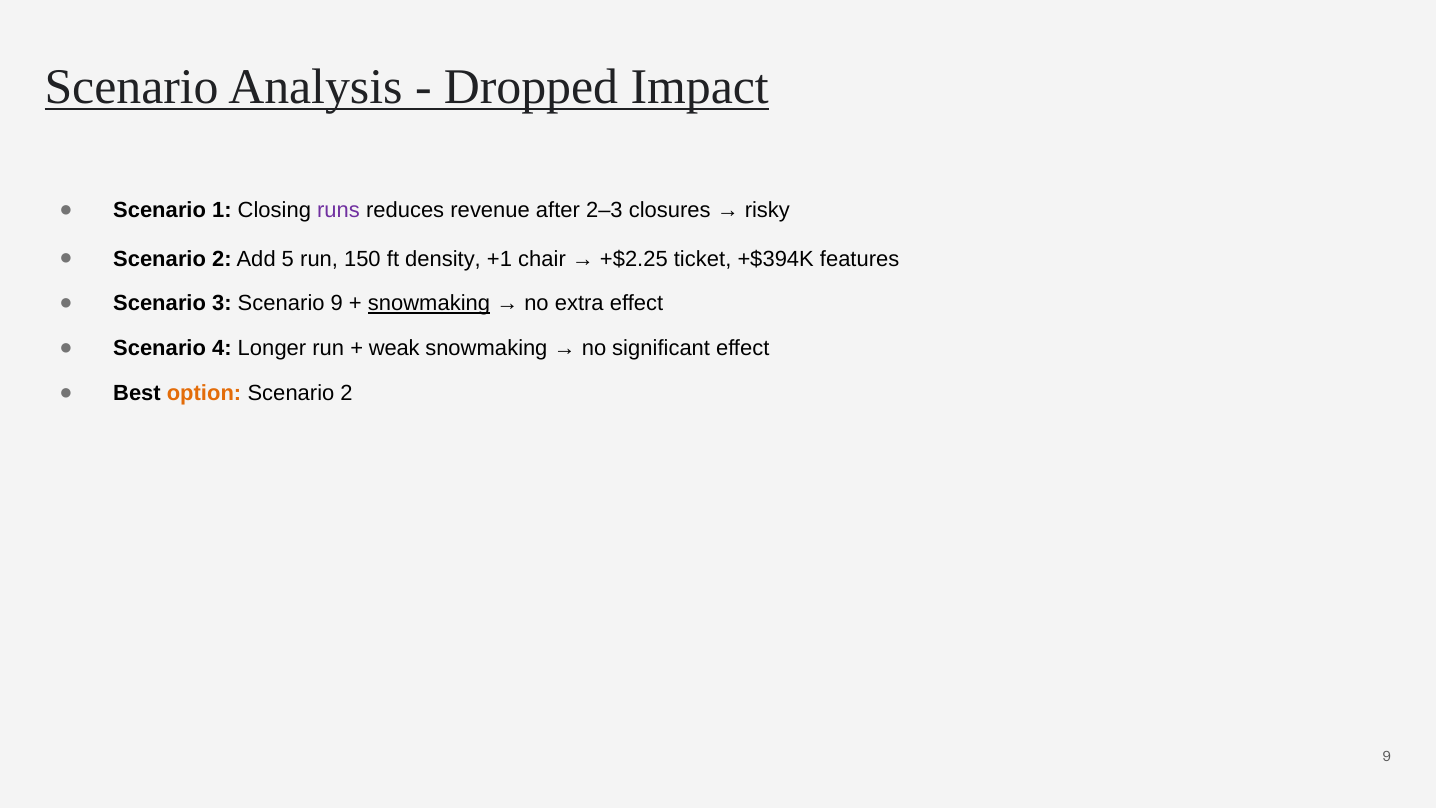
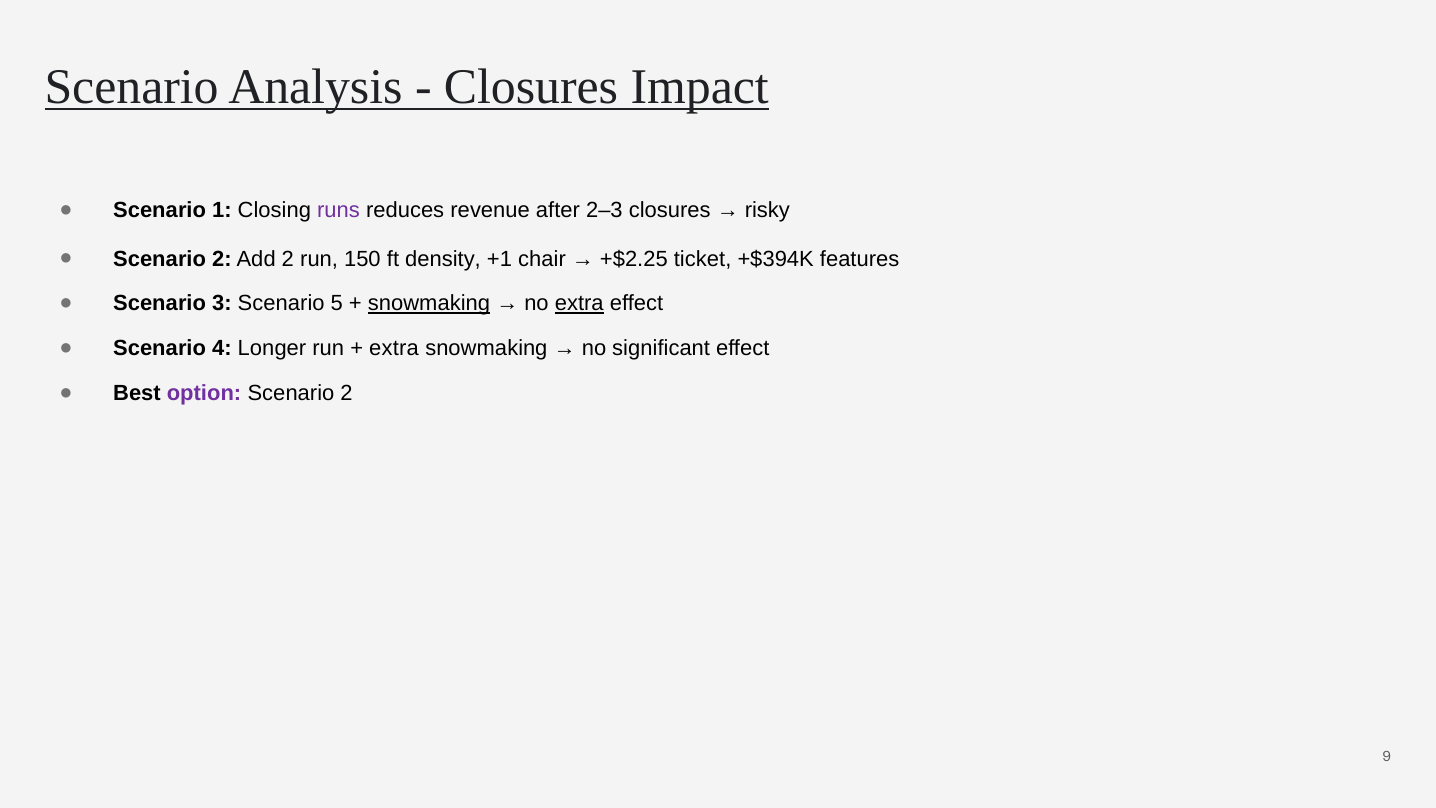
Dropped at (531, 87): Dropped -> Closures
Add 5: 5 -> 2
Scenario 9: 9 -> 5
extra at (579, 304) underline: none -> present
weak at (394, 348): weak -> extra
option colour: orange -> purple
